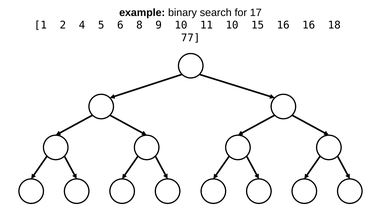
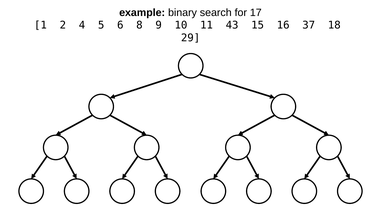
11 10: 10 -> 43
16 16: 16 -> 37
77: 77 -> 29
